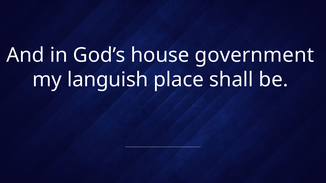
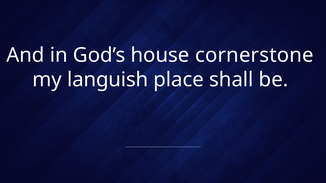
government: government -> cornerstone
